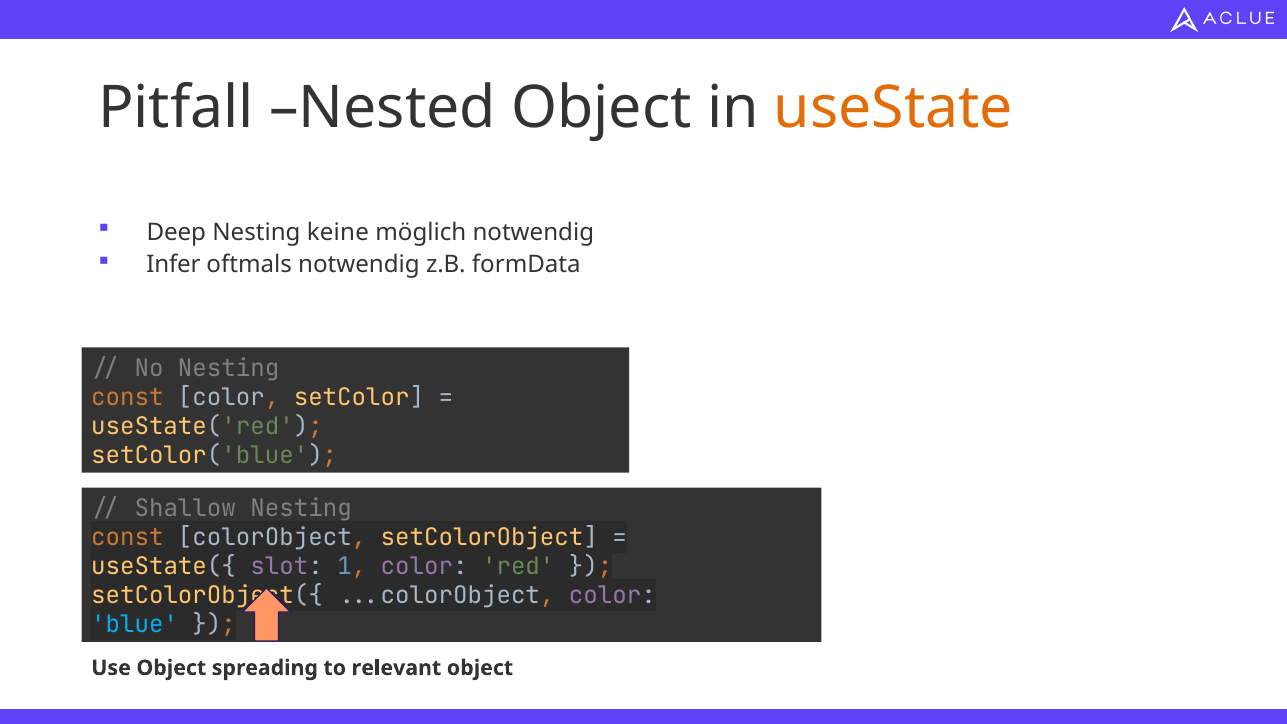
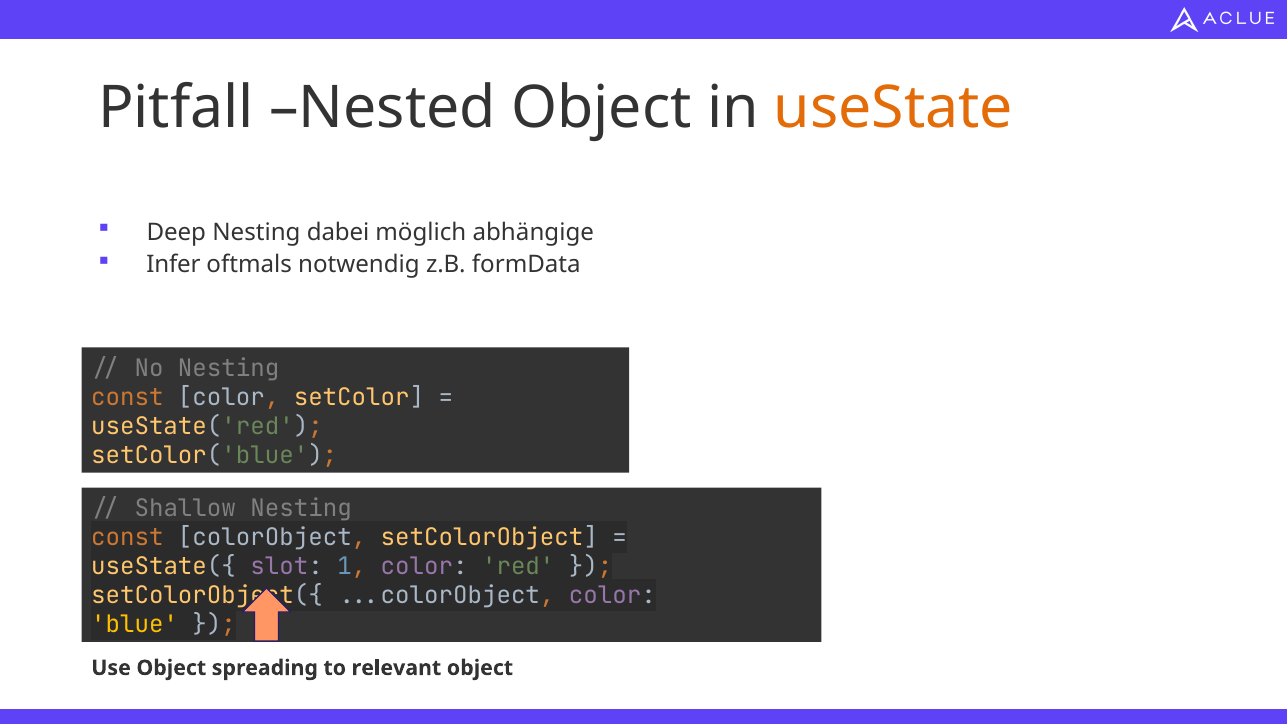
keine: keine -> dabei
möglich notwendig: notwendig -> abhängige
blue colour: light blue -> yellow
